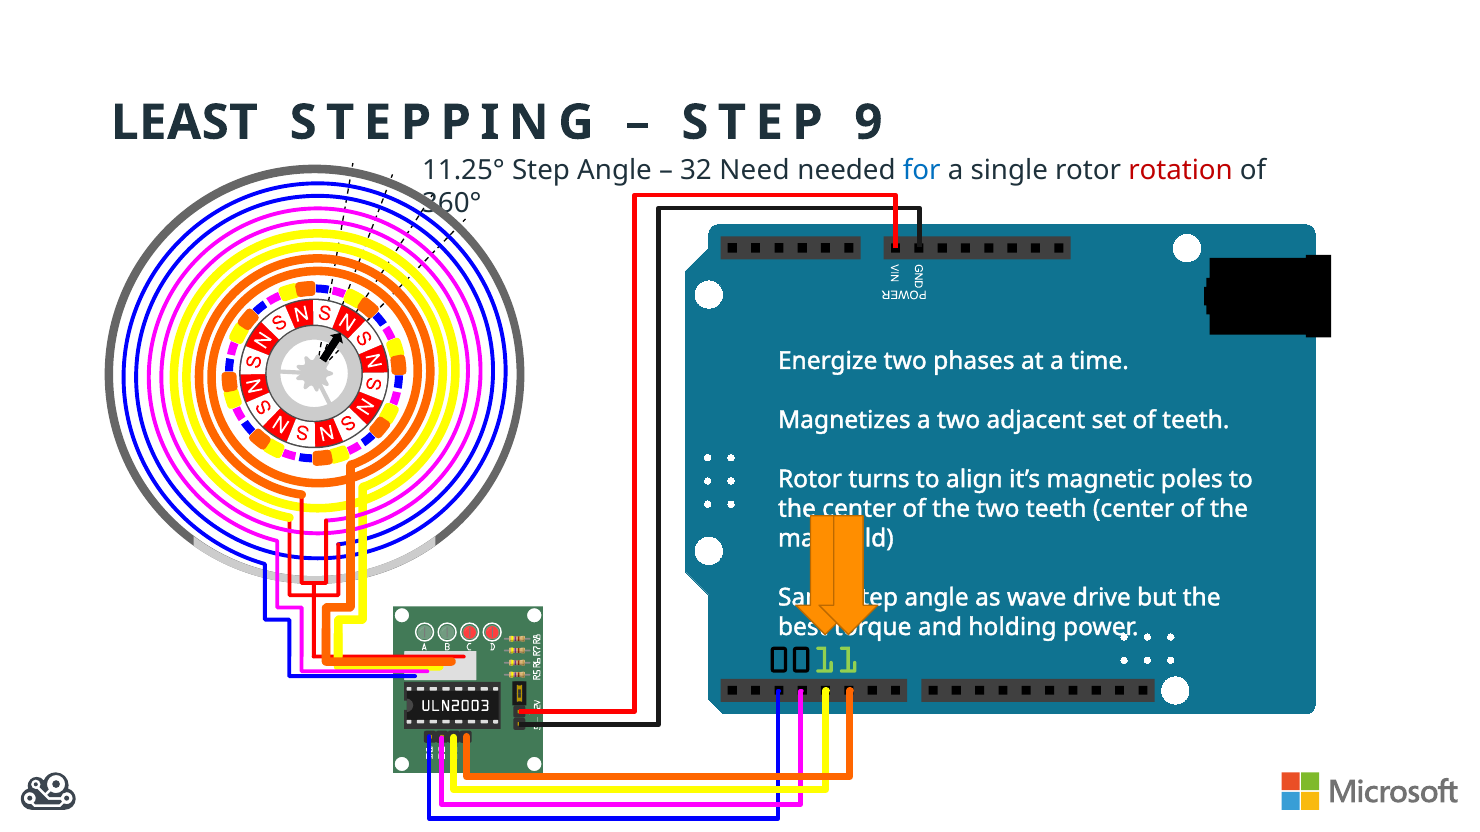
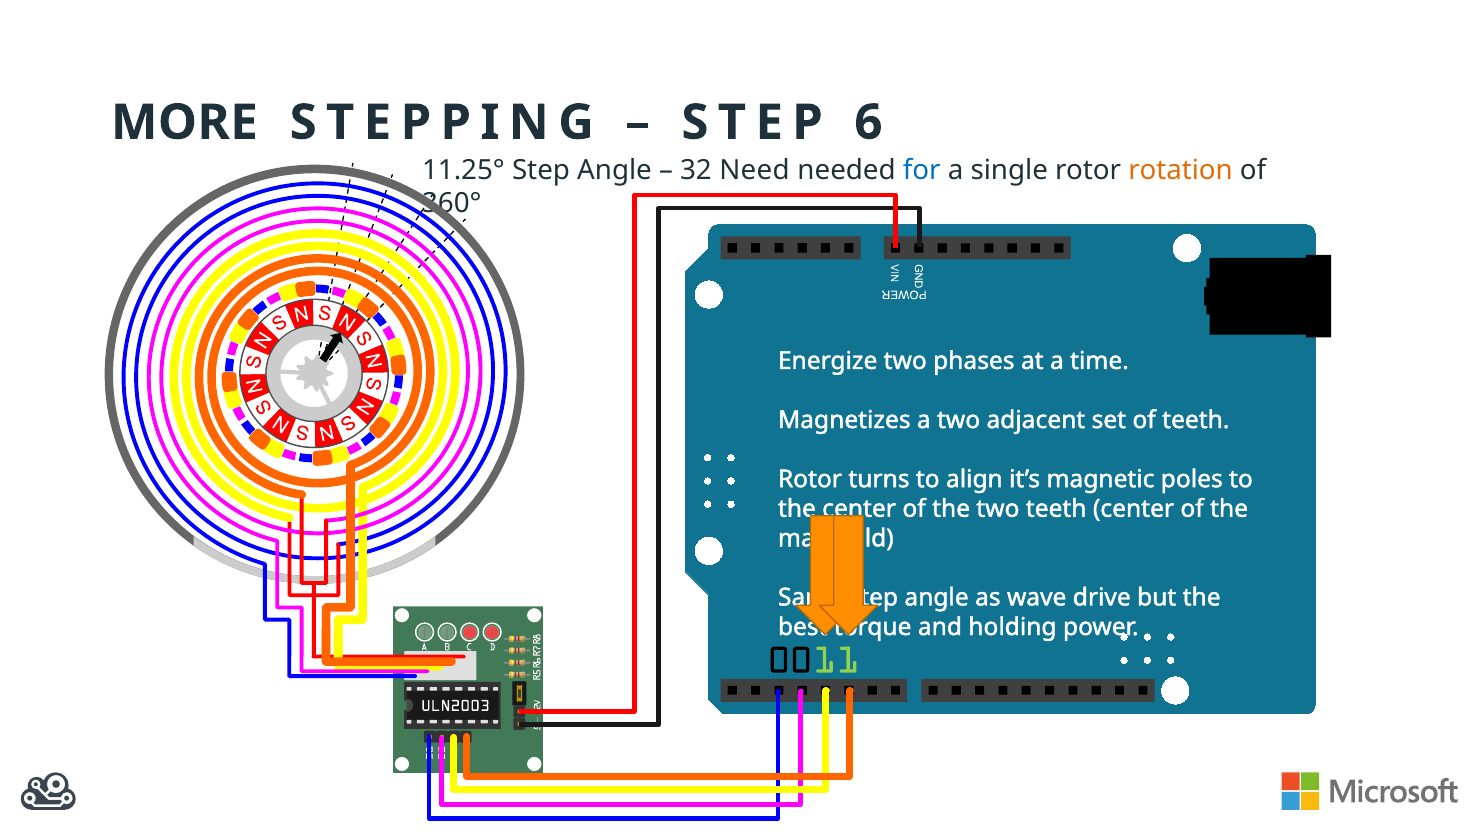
LEAST: LEAST -> MORE
9: 9 -> 6
rotation colour: red -> orange
